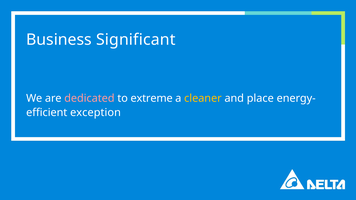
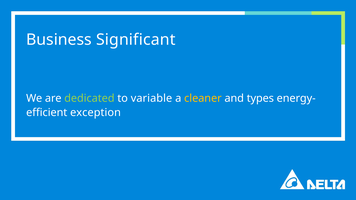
dedicated colour: pink -> light green
extreme: extreme -> variable
place: place -> types
